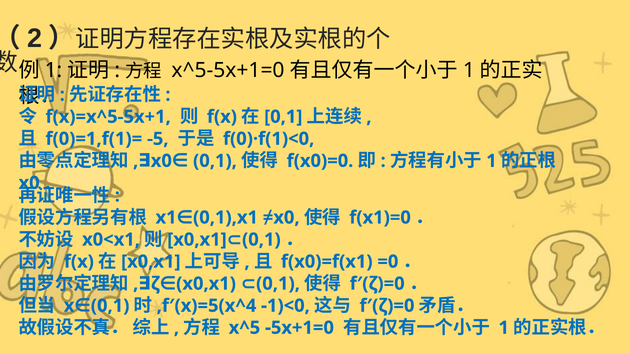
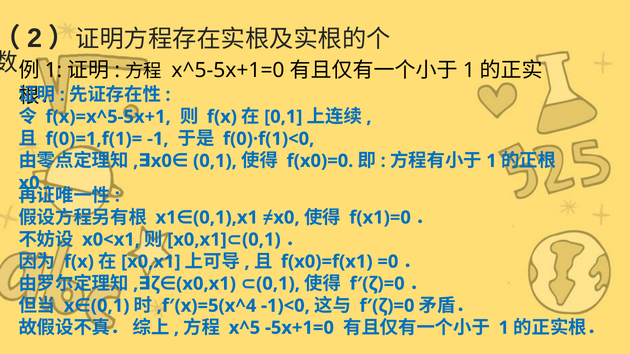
-5: -5 -> -1
